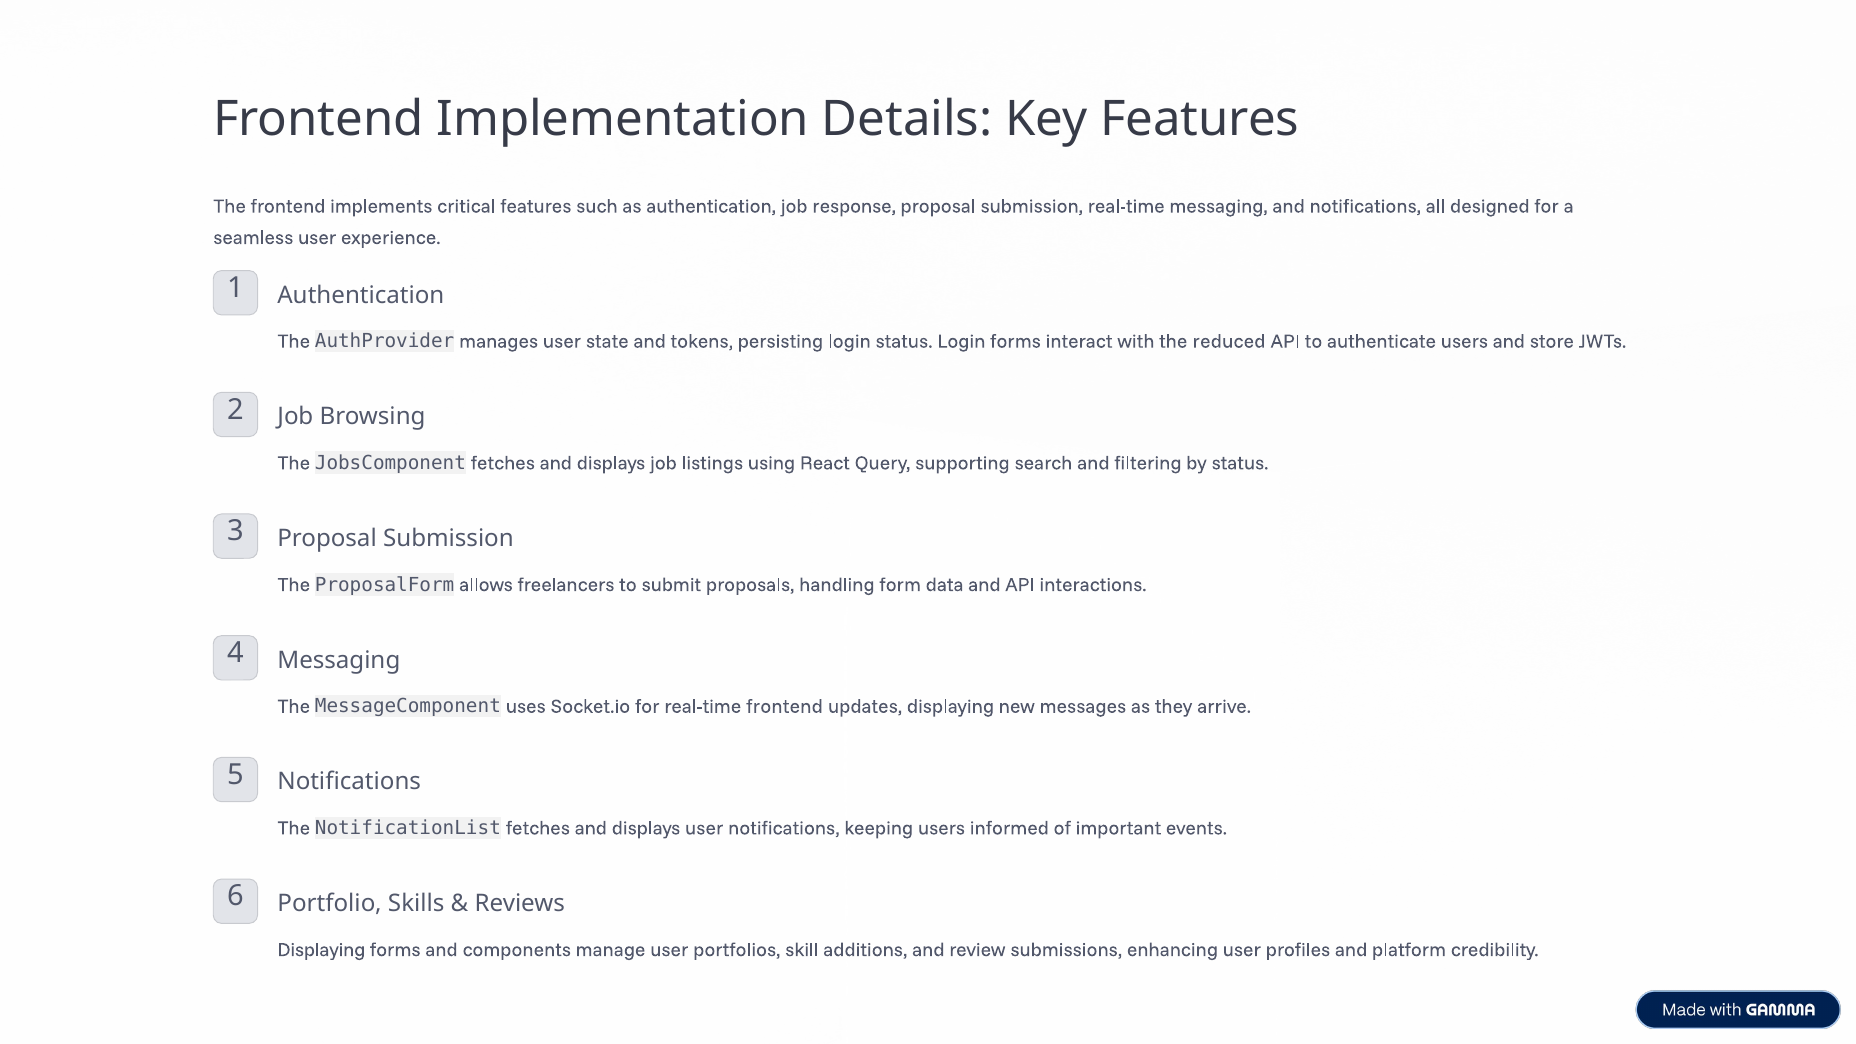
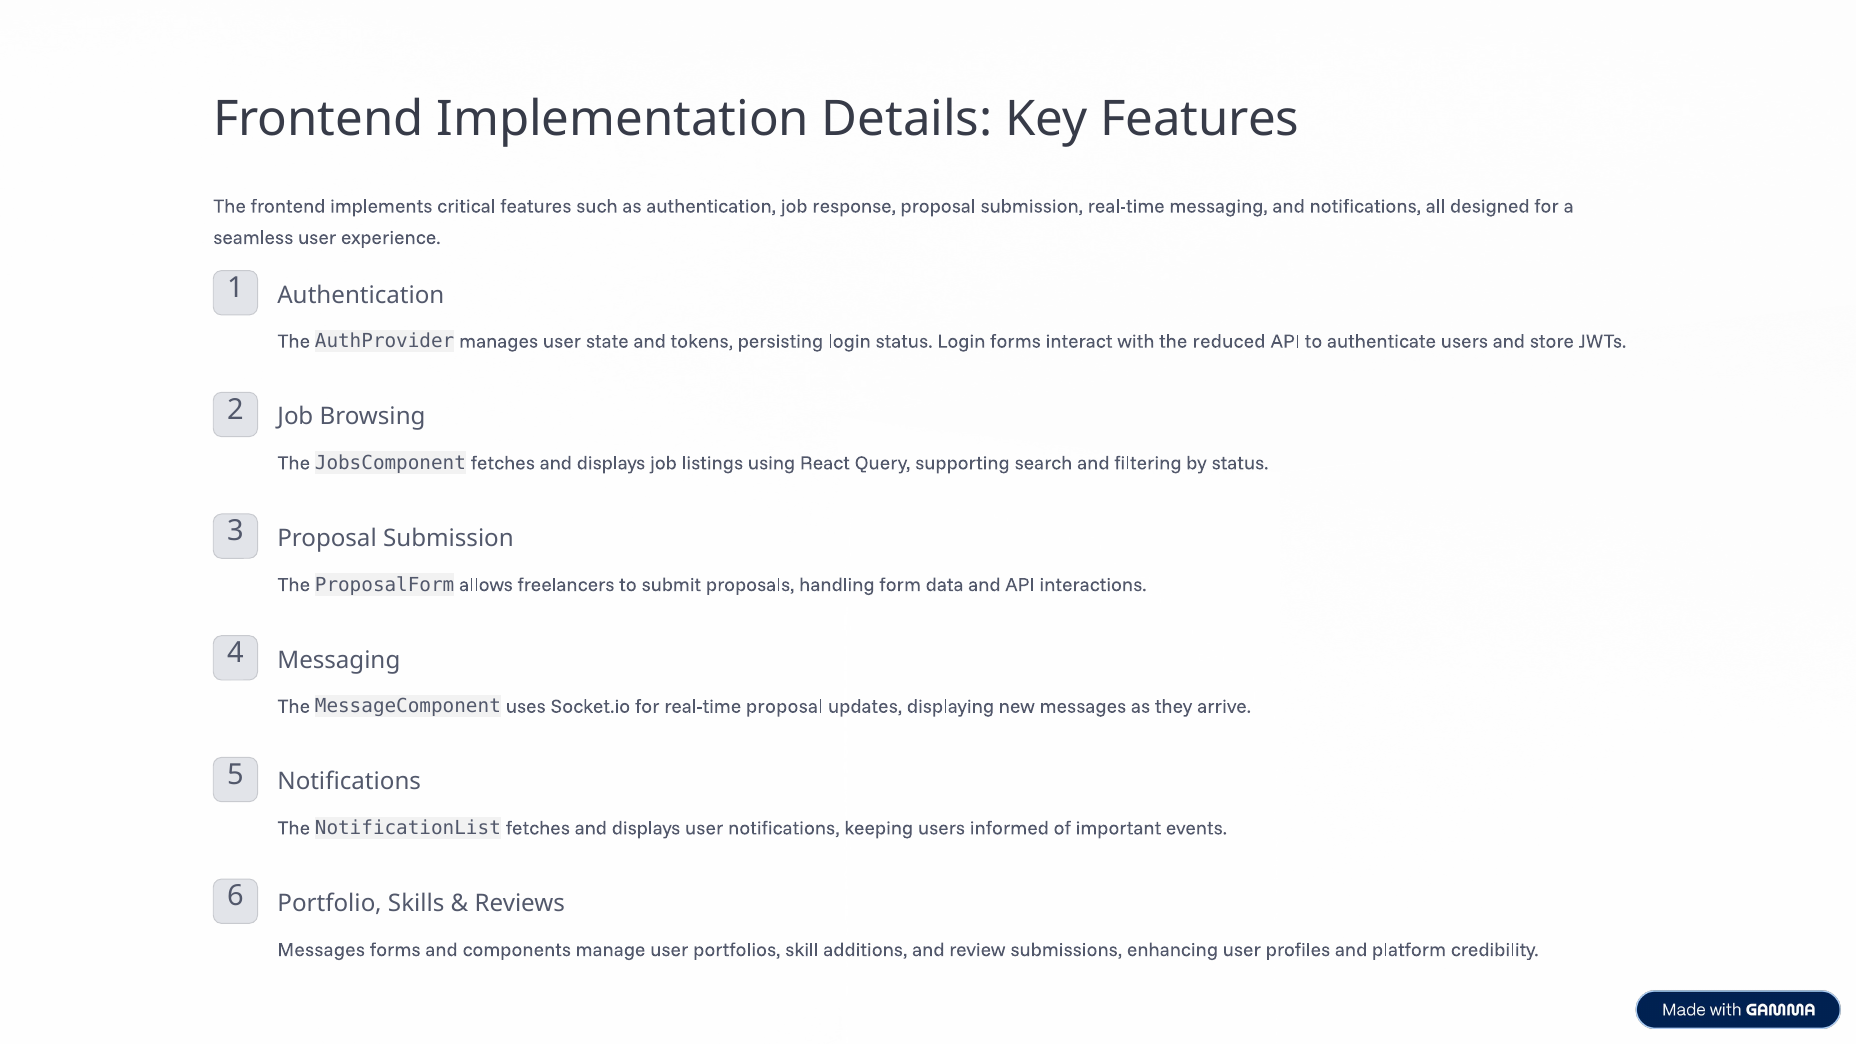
real-time frontend: frontend -> proposal
Displaying at (321, 950): Displaying -> Messages
